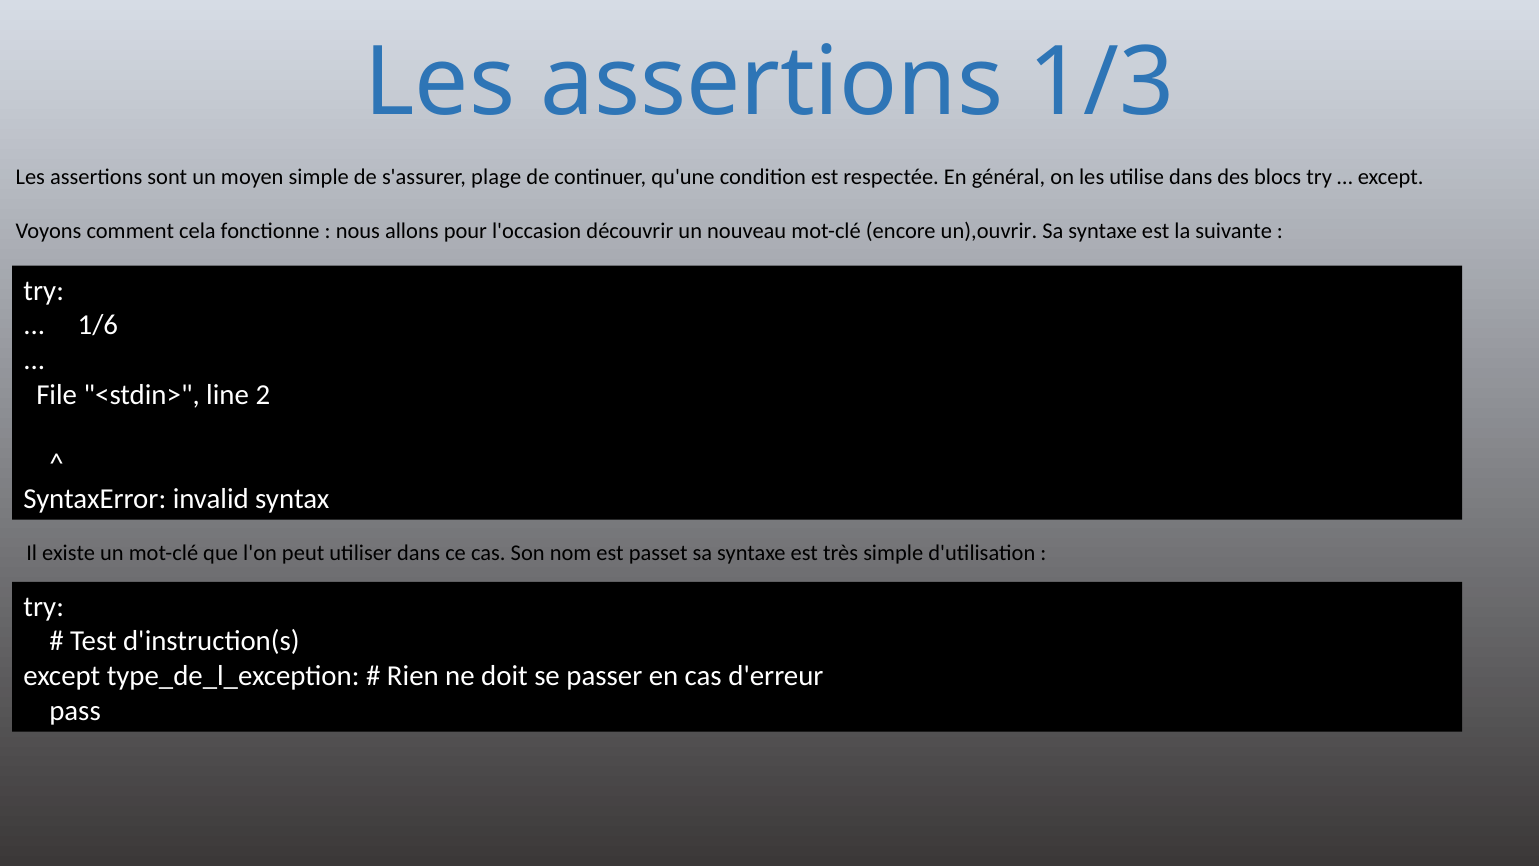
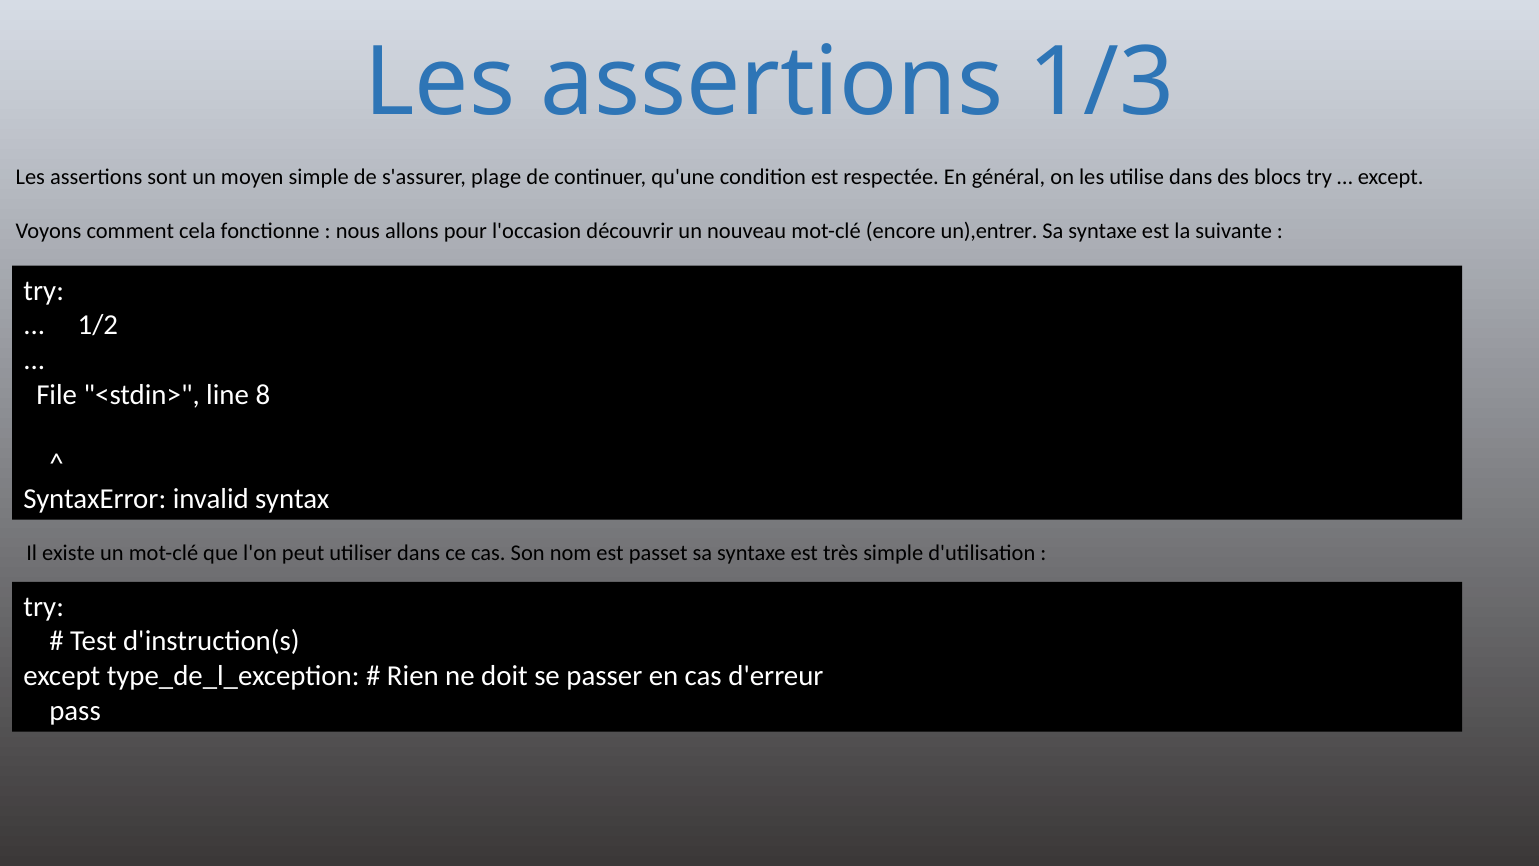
un),ouvrir: un),ouvrir -> un),entrer
1/6: 1/6 -> 1/2
2: 2 -> 8
